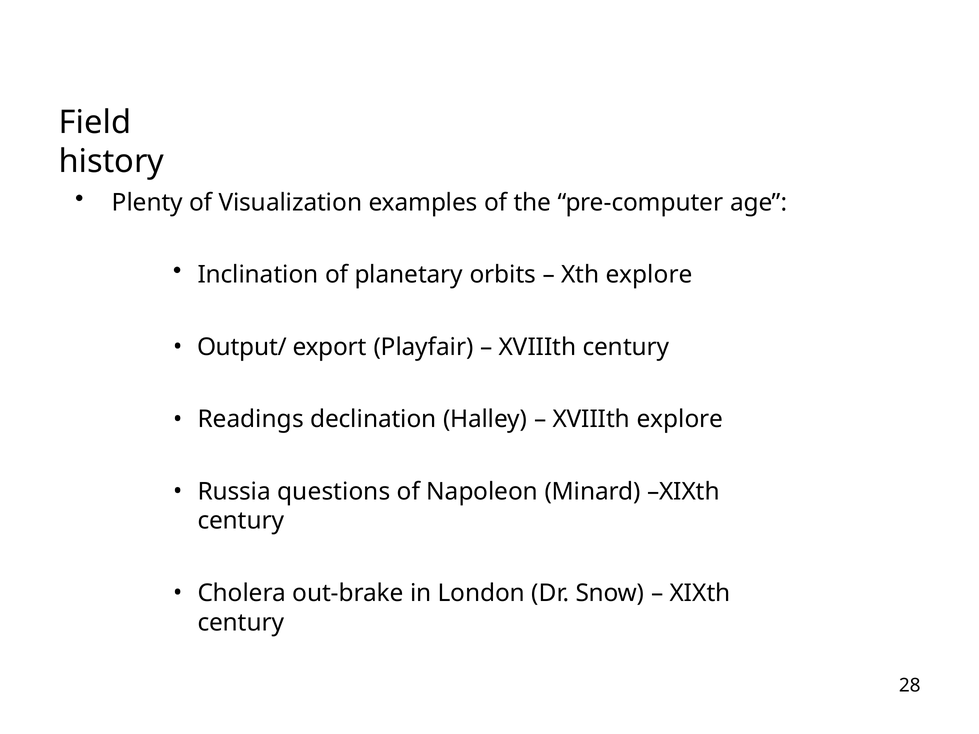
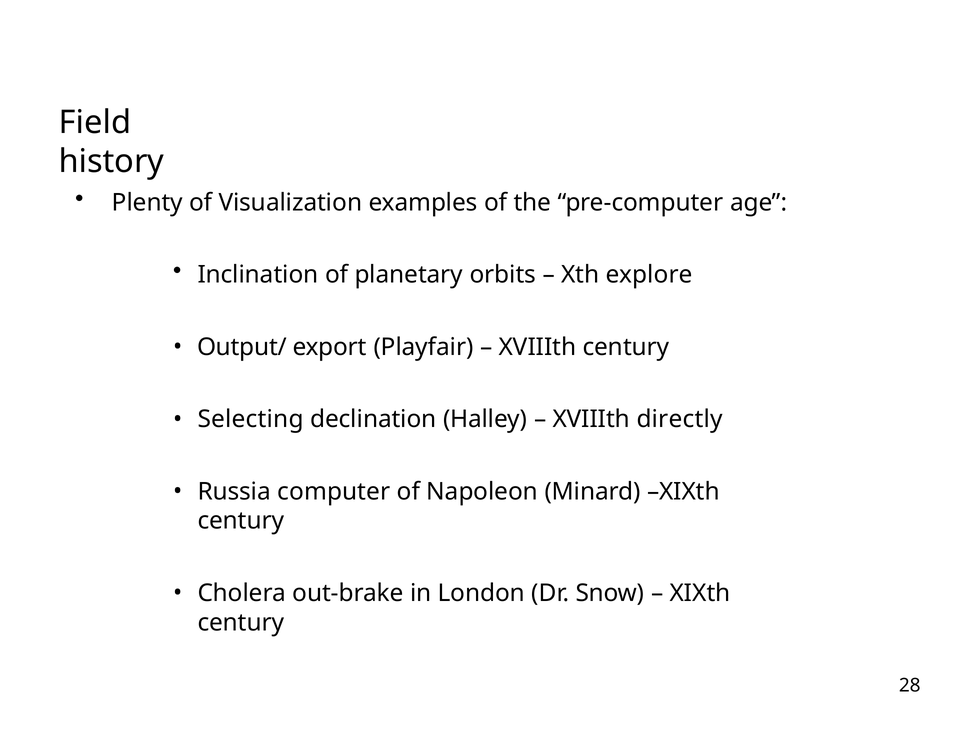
Readings: Readings -> Selecting
XVIIIth explore: explore -> directly
questions: questions -> computer
